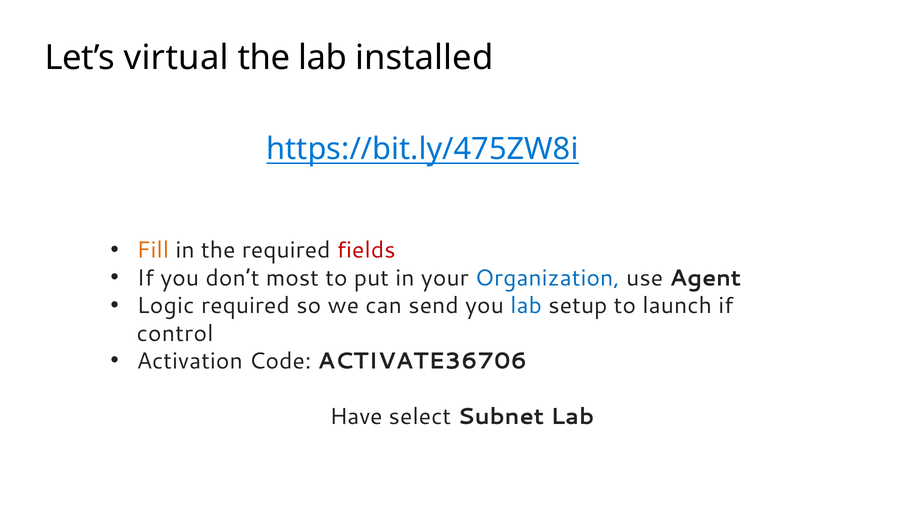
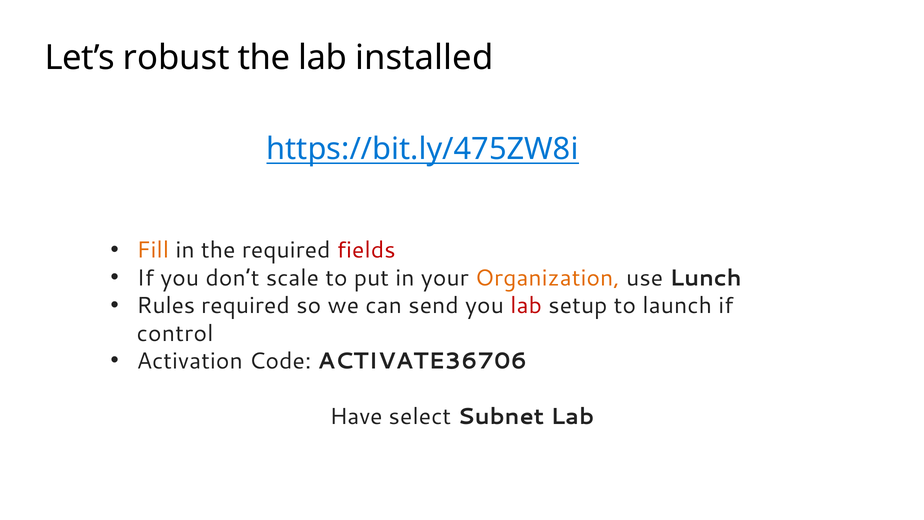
virtual: virtual -> robust
most: most -> scale
Organization colour: blue -> orange
Agent: Agent -> Lunch
Logic: Logic -> Rules
lab at (526, 306) colour: blue -> red
